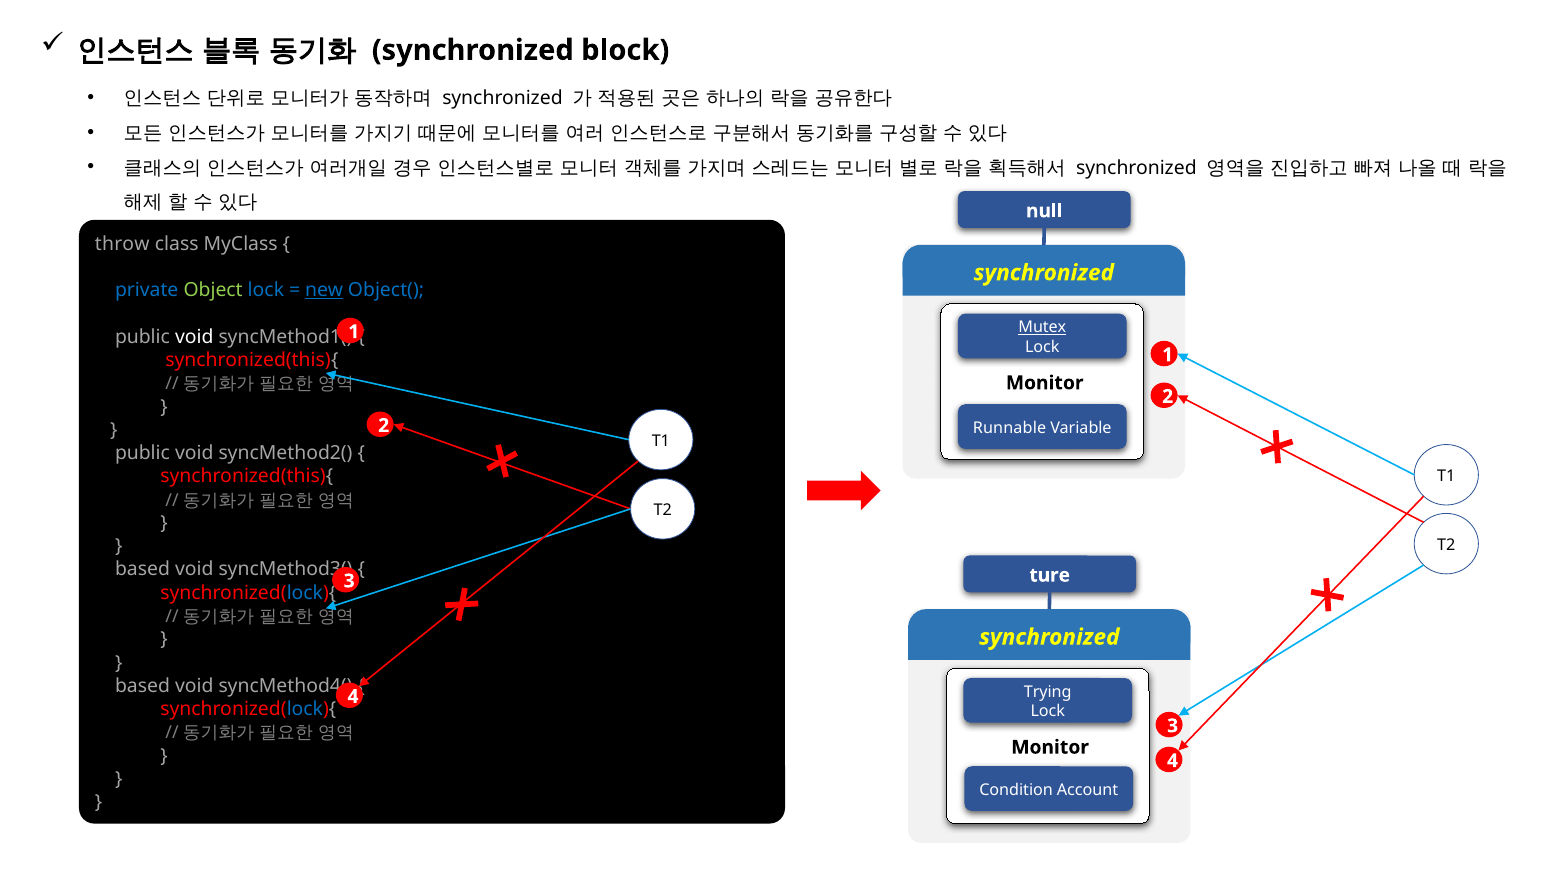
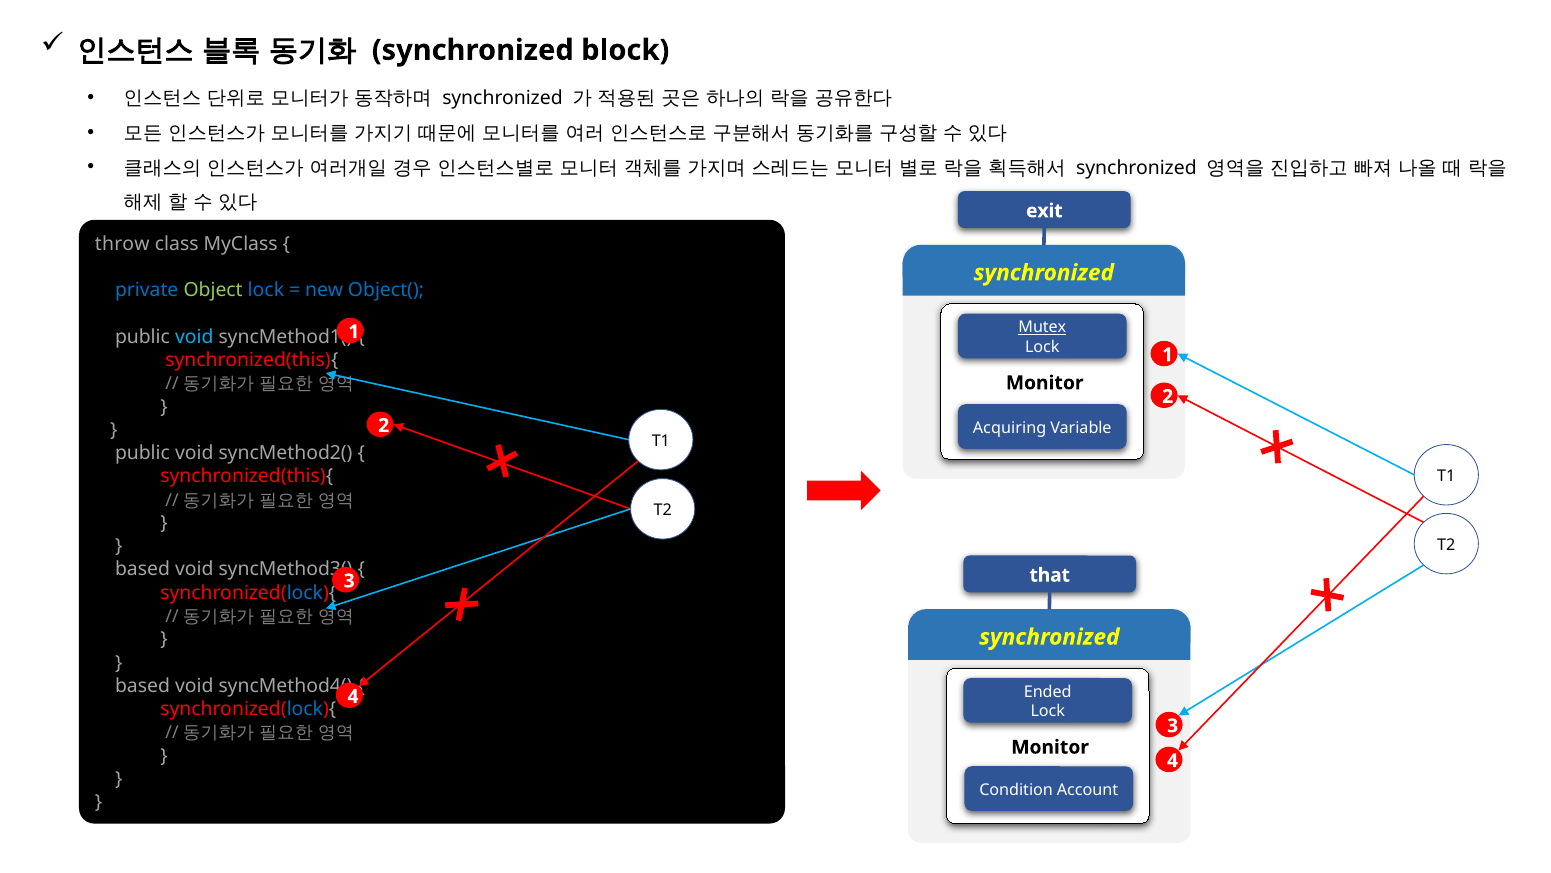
null: null -> exit
new underline: present -> none
void at (194, 337) colour: white -> light blue
Runnable: Runnable -> Acquiring
ture: ture -> that
Trying: Trying -> Ended
